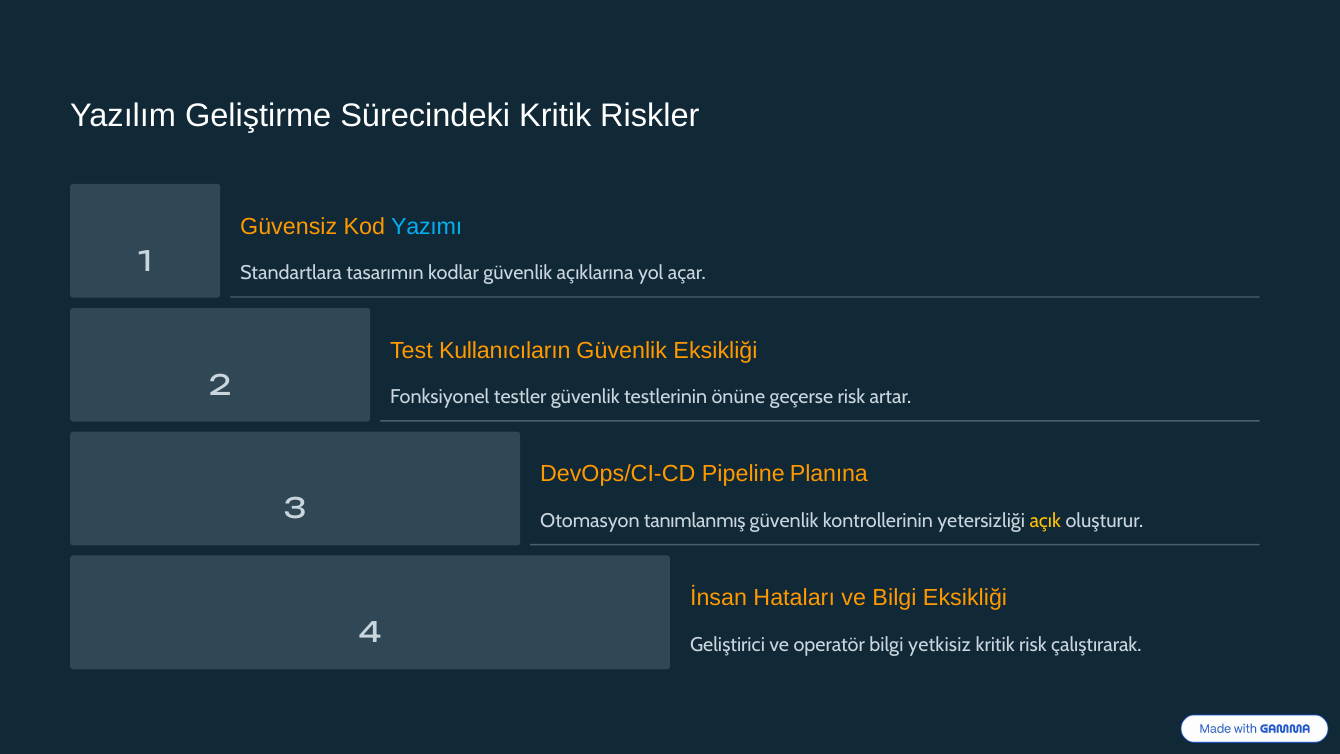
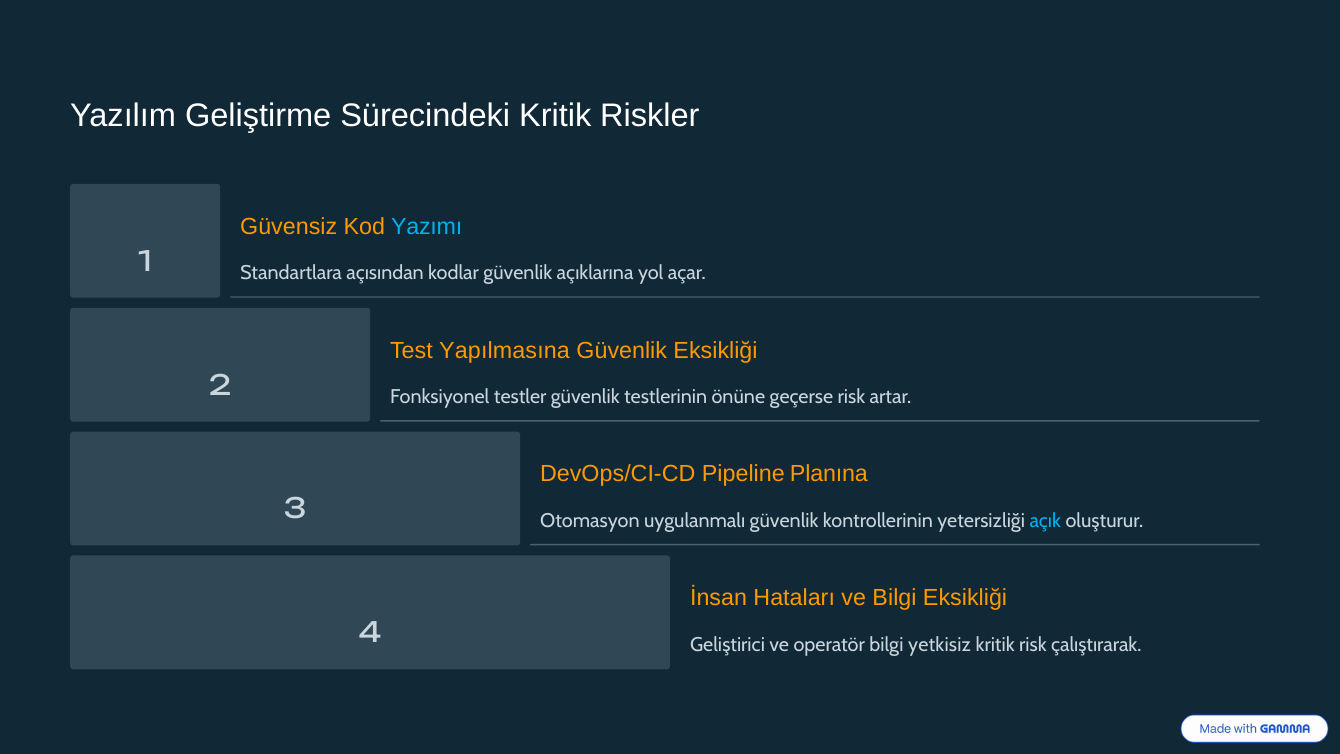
tasarımın: tasarımın -> açısından
Kullanıcıların: Kullanıcıların -> Yapılmasına
tanımlanmış: tanımlanmış -> uygulanmalı
açık colour: yellow -> light blue
